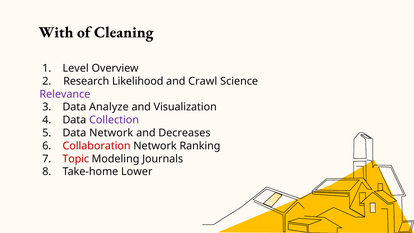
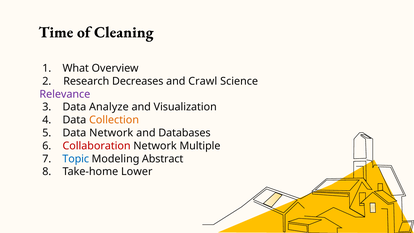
With: With -> Time
Level: Level -> What
Likelihood: Likelihood -> Decreases
Collection colour: purple -> orange
Decreases: Decreases -> Databases
Ranking: Ranking -> Multiple
Topic colour: red -> blue
Journals: Journals -> Abstract
